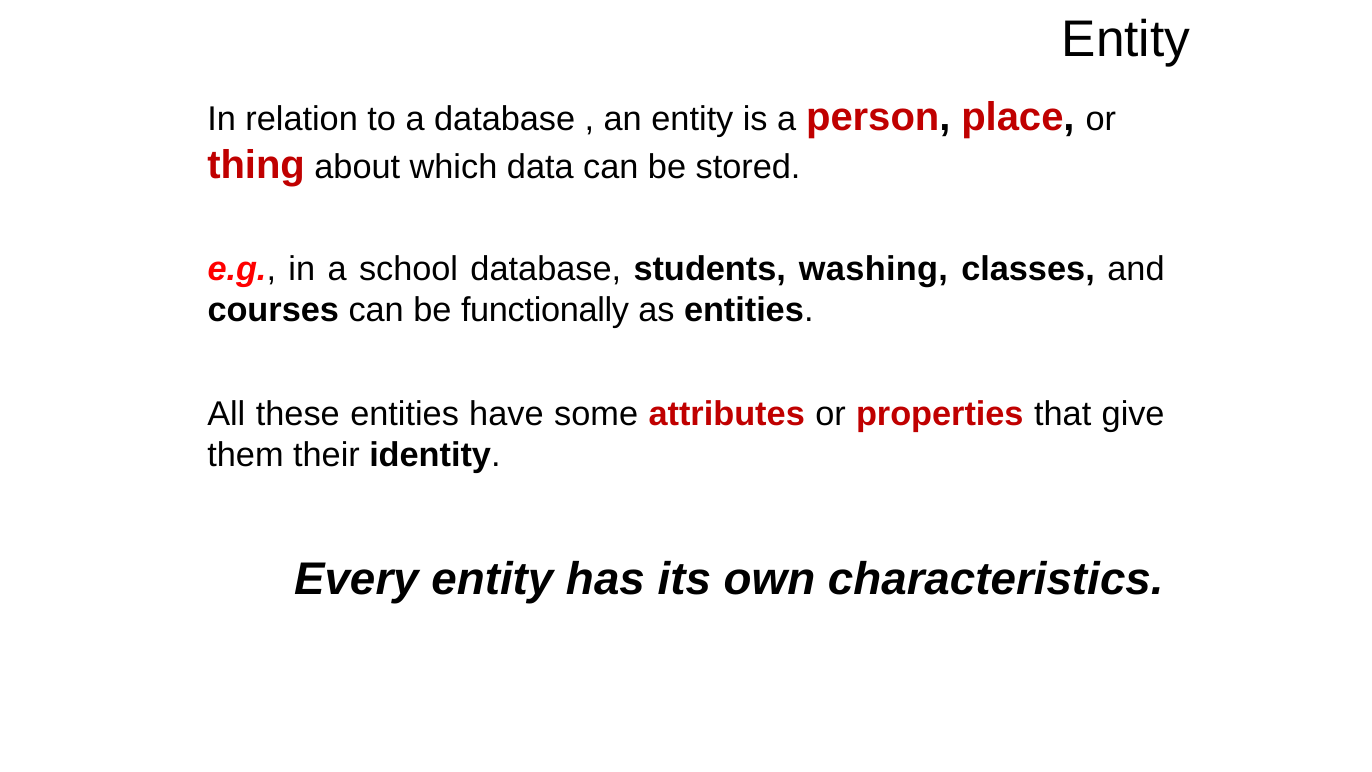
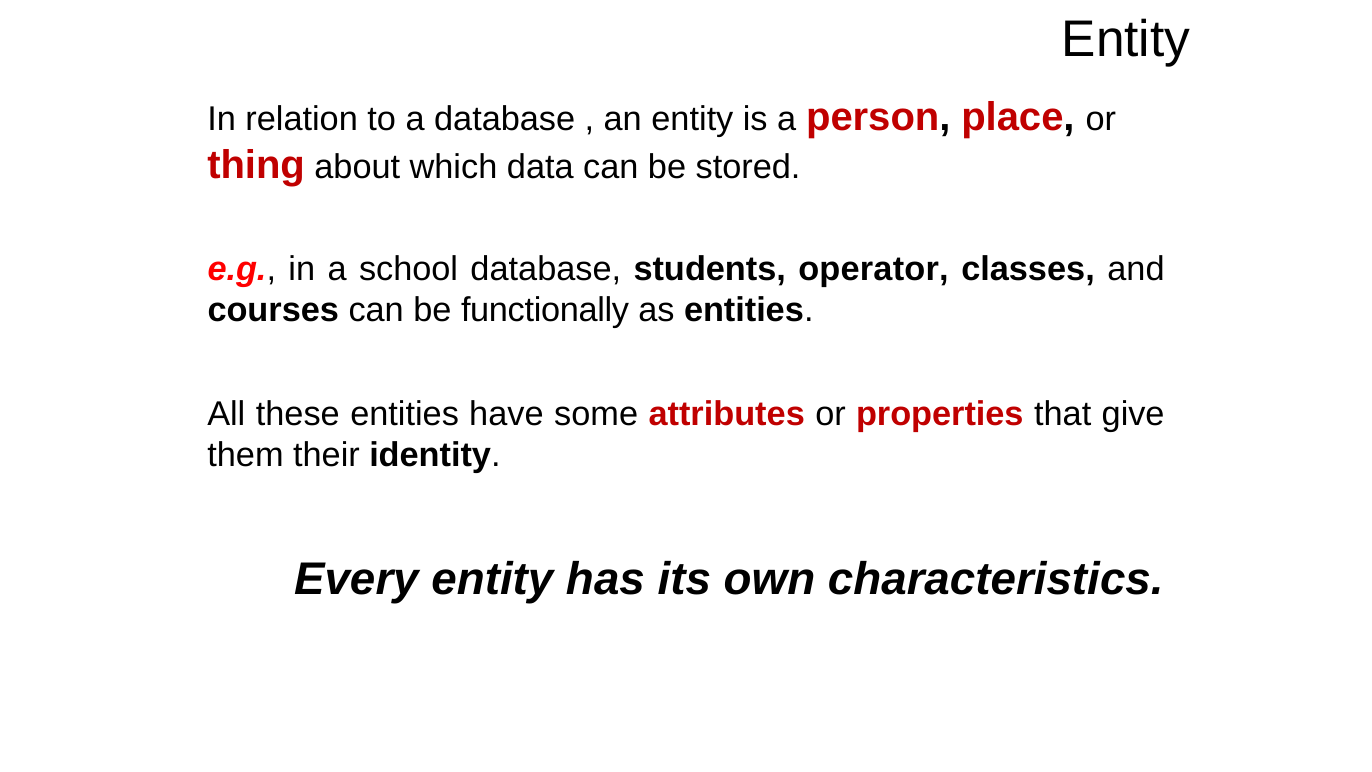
washing: washing -> operator
